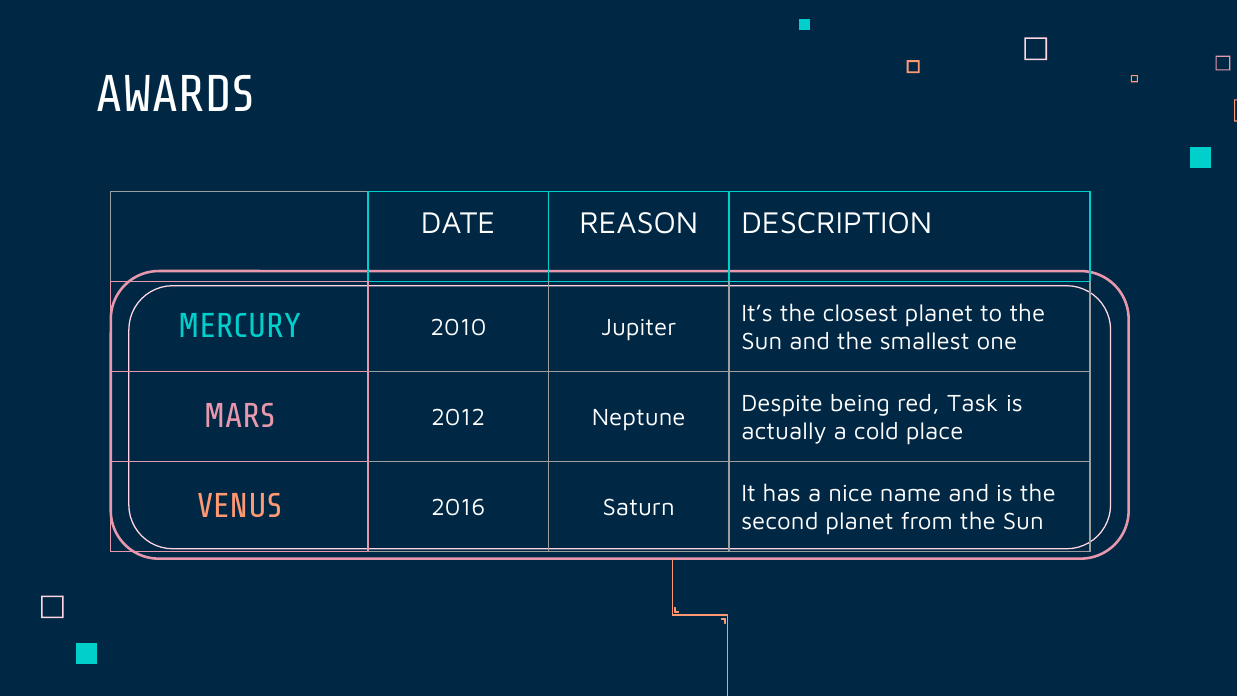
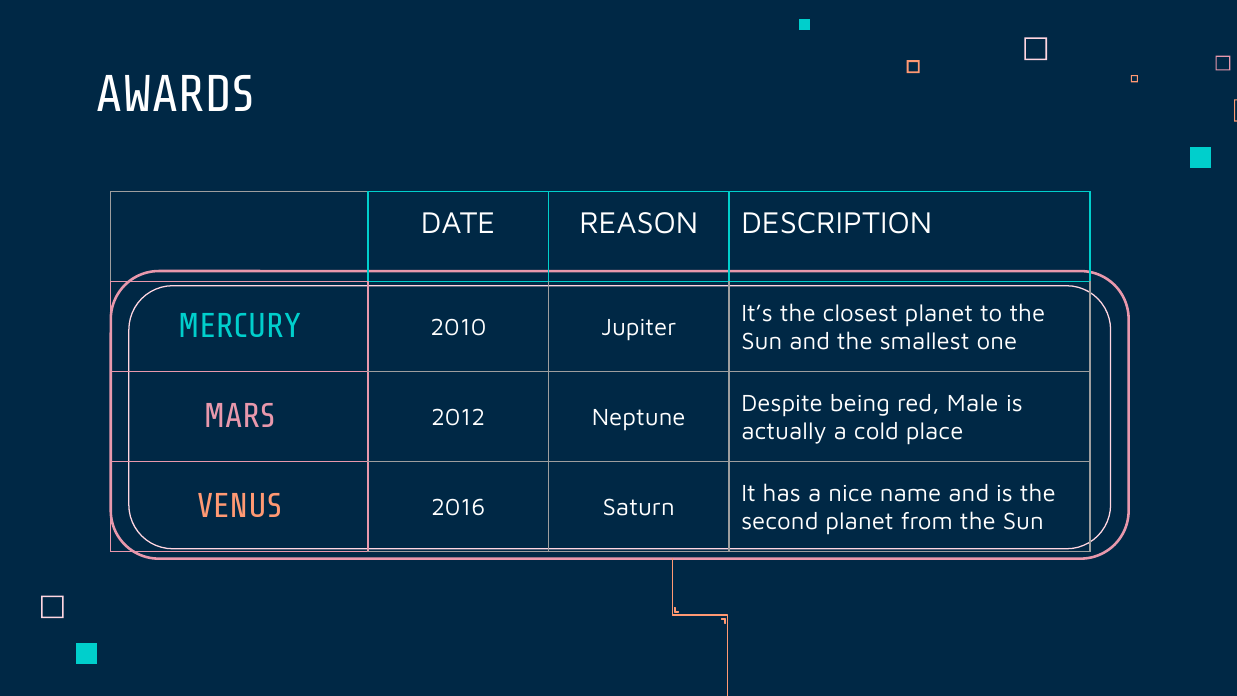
Task: Task -> Male
